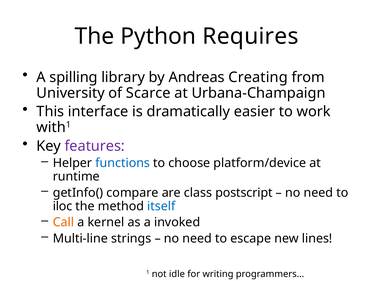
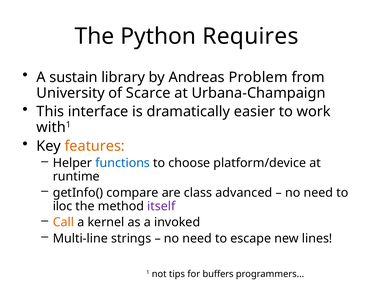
spilling: spilling -> sustain
Creating: Creating -> Problem
features colour: purple -> orange
postscript: postscript -> advanced
itself colour: blue -> purple
idle: idle -> tips
writing: writing -> buffers
